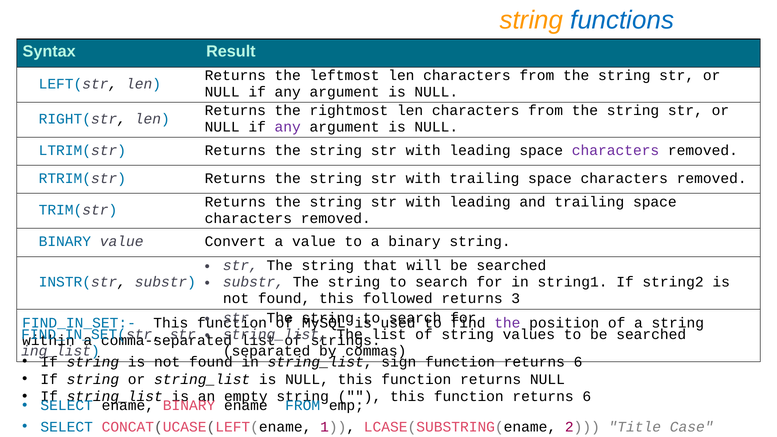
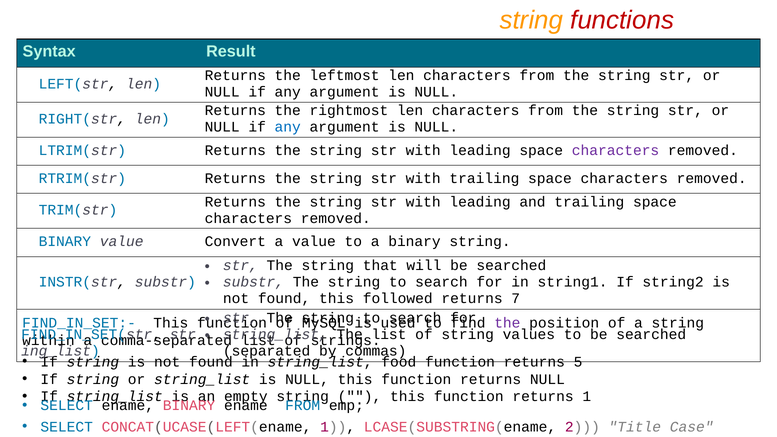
functions colour: blue -> red
any at (288, 127) colour: purple -> blue
3: 3 -> 7
sign: sign -> food
6 at (578, 362): 6 -> 5
this function returns 6: 6 -> 1
